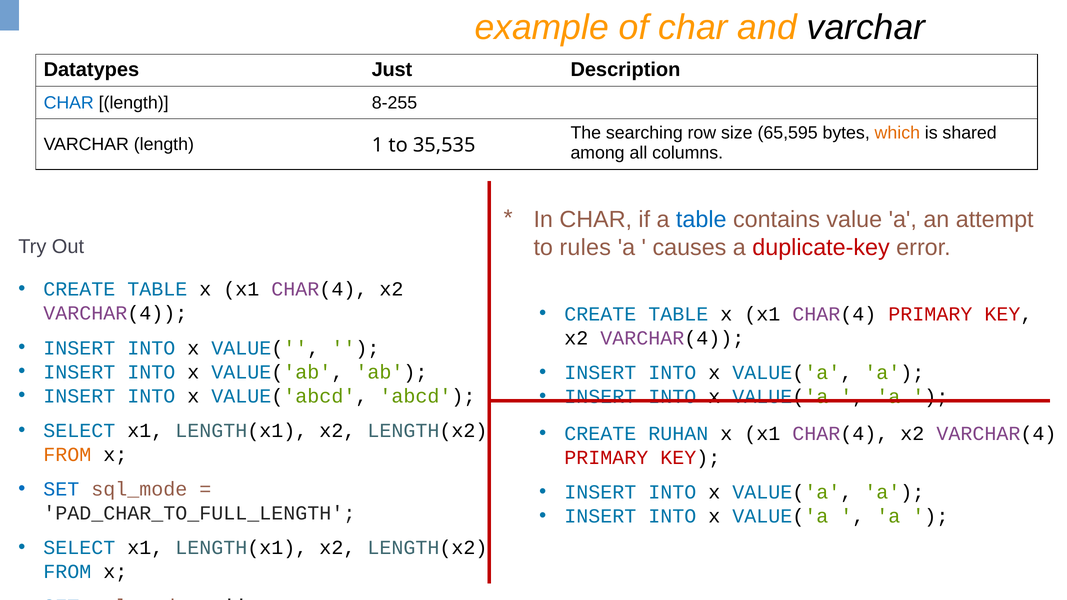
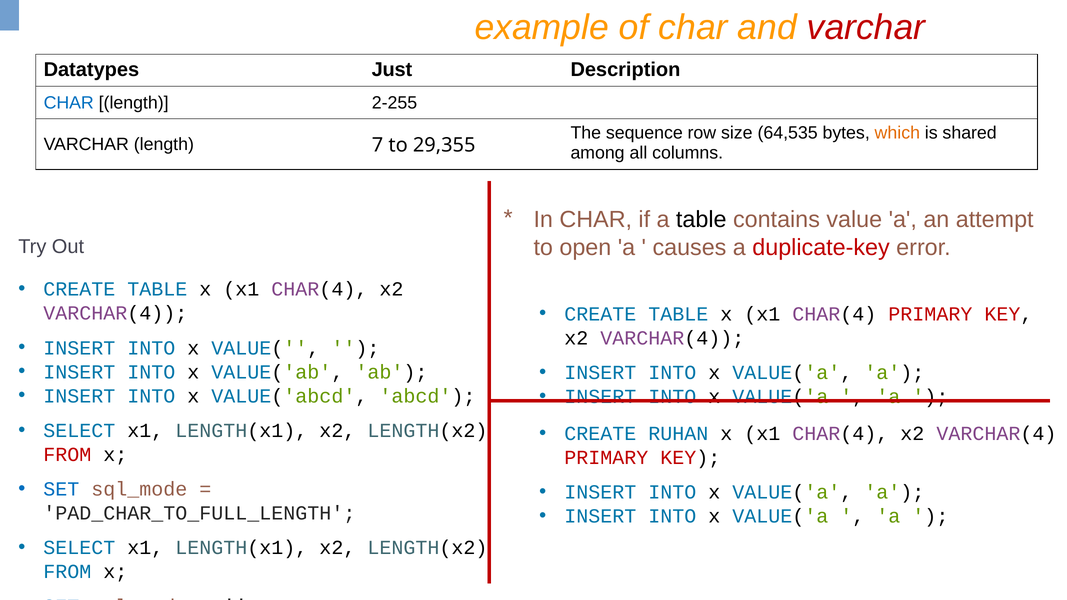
varchar at (866, 28) colour: black -> red
8-255: 8-255 -> 2-255
searching: searching -> sequence
65,595: 65,595 -> 64,535
1: 1 -> 7
35,535: 35,535 -> 29,355
table at (701, 220) colour: blue -> black
rules: rules -> open
FROM at (67, 455) colour: orange -> red
